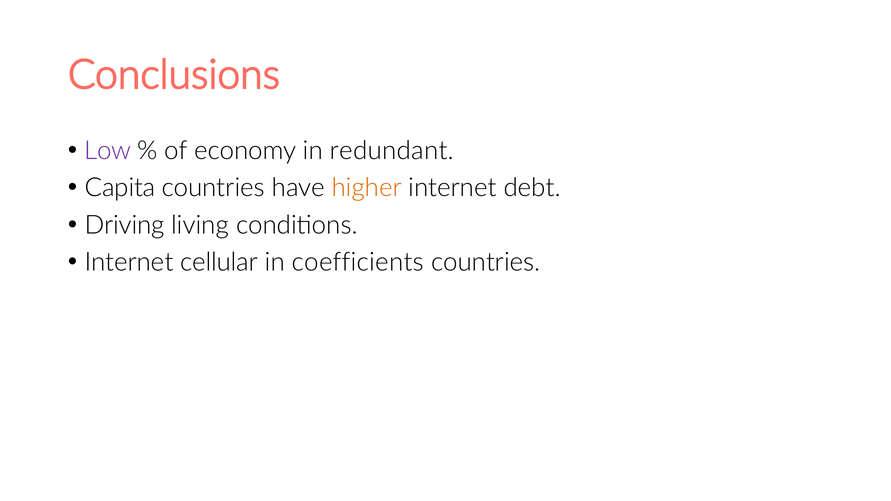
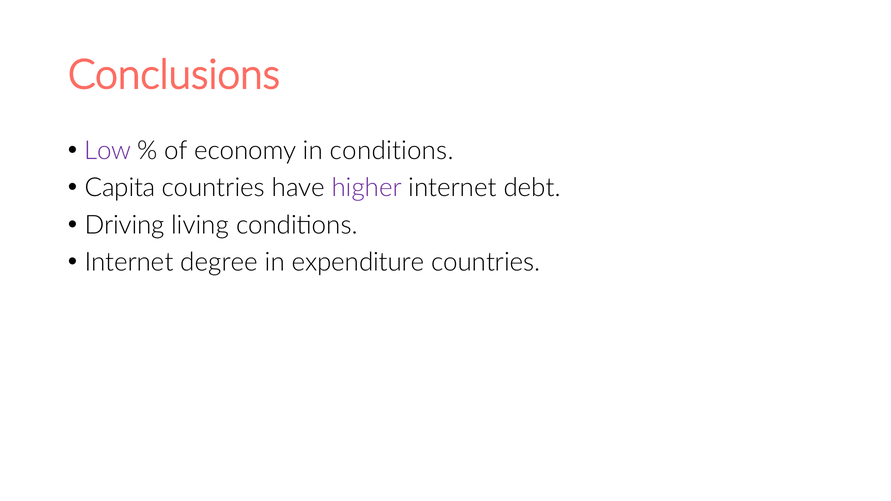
in redundant: redundant -> conditions
higher colour: orange -> purple
cellular: cellular -> degree
coefficients: coefficients -> expenditure
